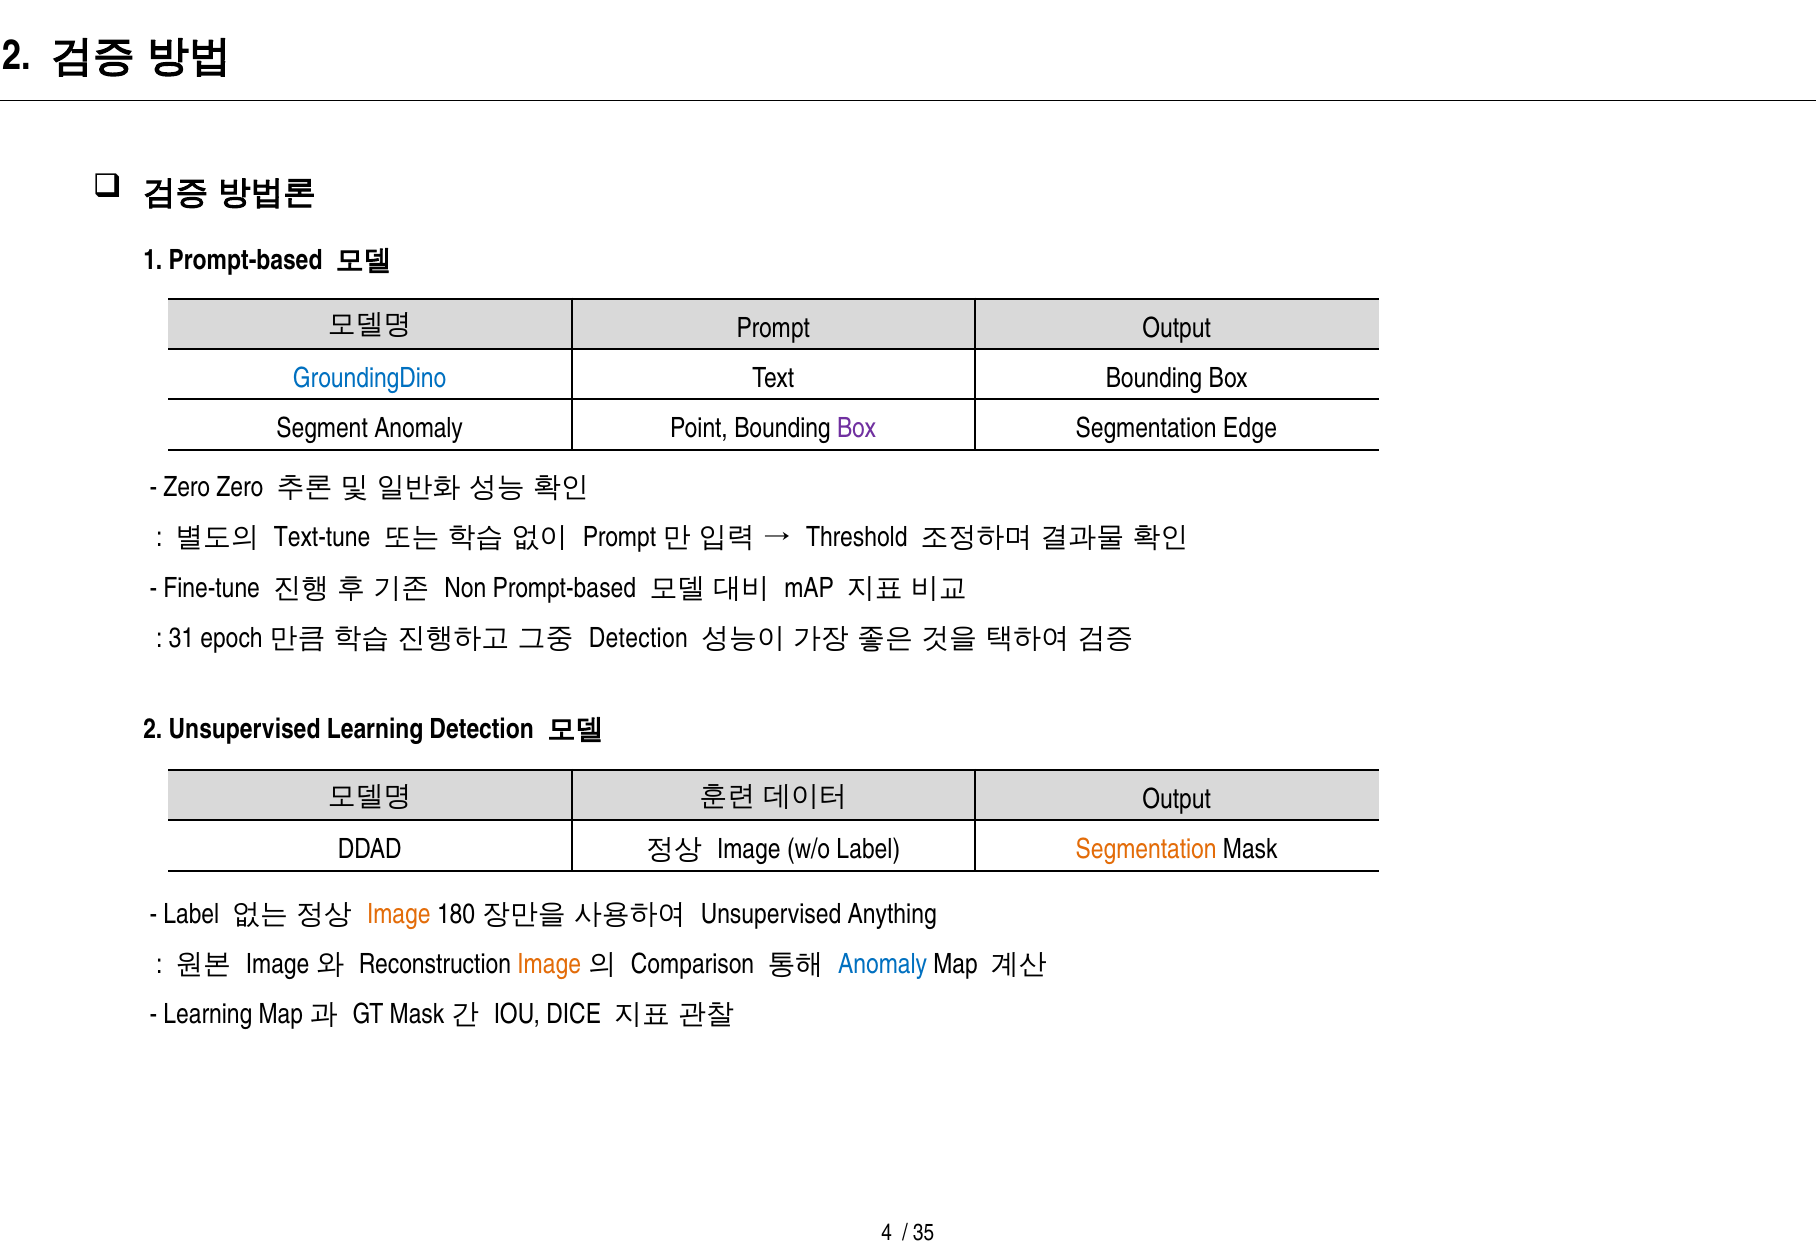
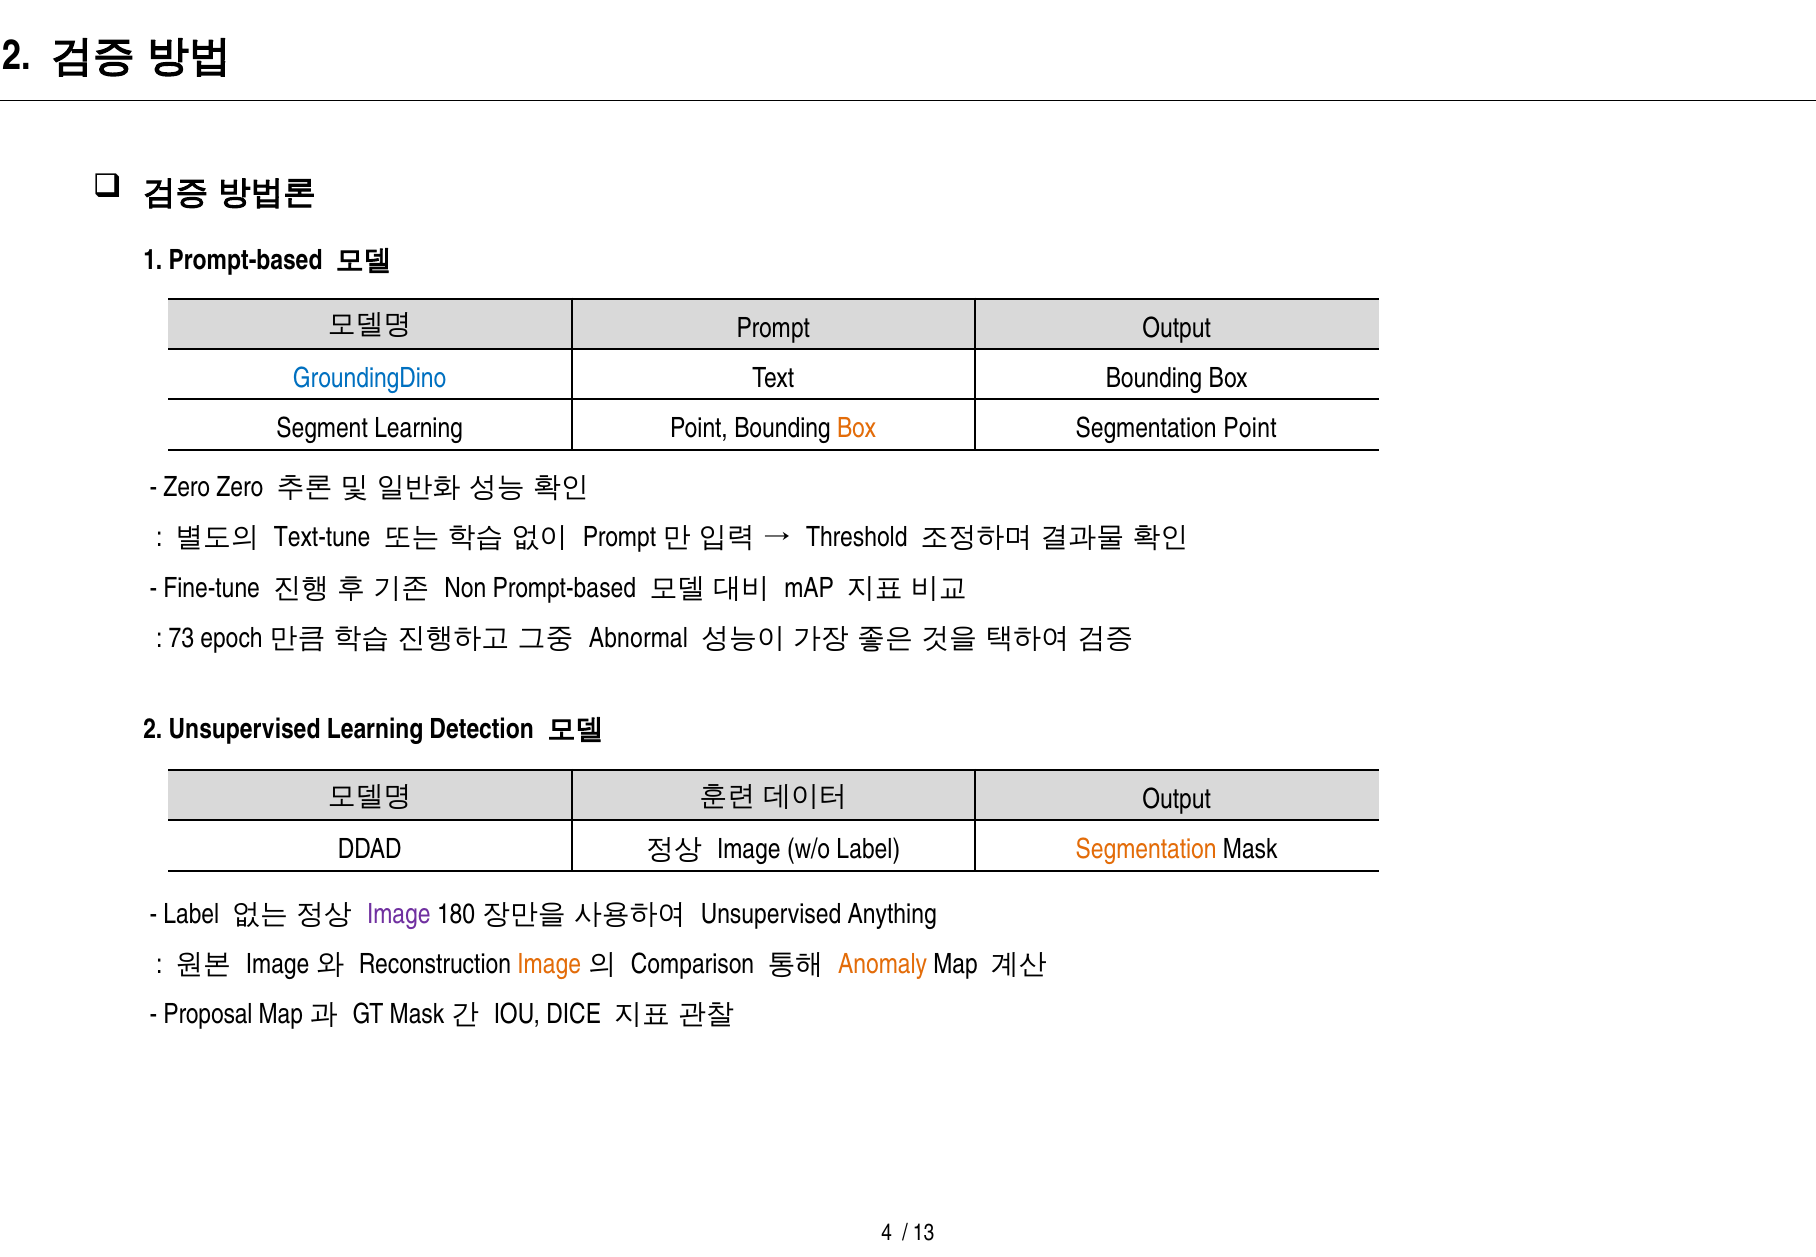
Segment Anomaly: Anomaly -> Learning
Box at (857, 429) colour: purple -> orange
Segmentation Edge: Edge -> Point
31: 31 -> 73
Detection at (638, 638): Detection -> Abnormal
Image at (399, 914) colour: orange -> purple
Anomaly at (883, 965) colour: blue -> orange
Learning at (208, 1015): Learning -> Proposal
35: 35 -> 13
